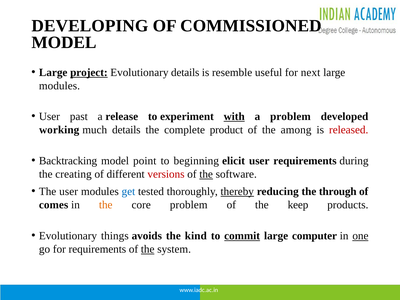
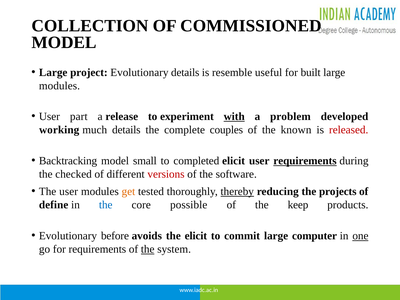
DEVELOPING: DEVELOPING -> COLLECTION
project underline: present -> none
next: next -> built
past: past -> part
product: product -> couples
among: among -> known
point: point -> small
beginning: beginning -> completed
requirements at (305, 161) underline: none -> present
creating: creating -> checked
the at (206, 174) underline: present -> none
get colour: blue -> orange
through: through -> projects
comes: comes -> define
the at (106, 205) colour: orange -> blue
core problem: problem -> possible
things: things -> before
the kind: kind -> elicit
commit underline: present -> none
